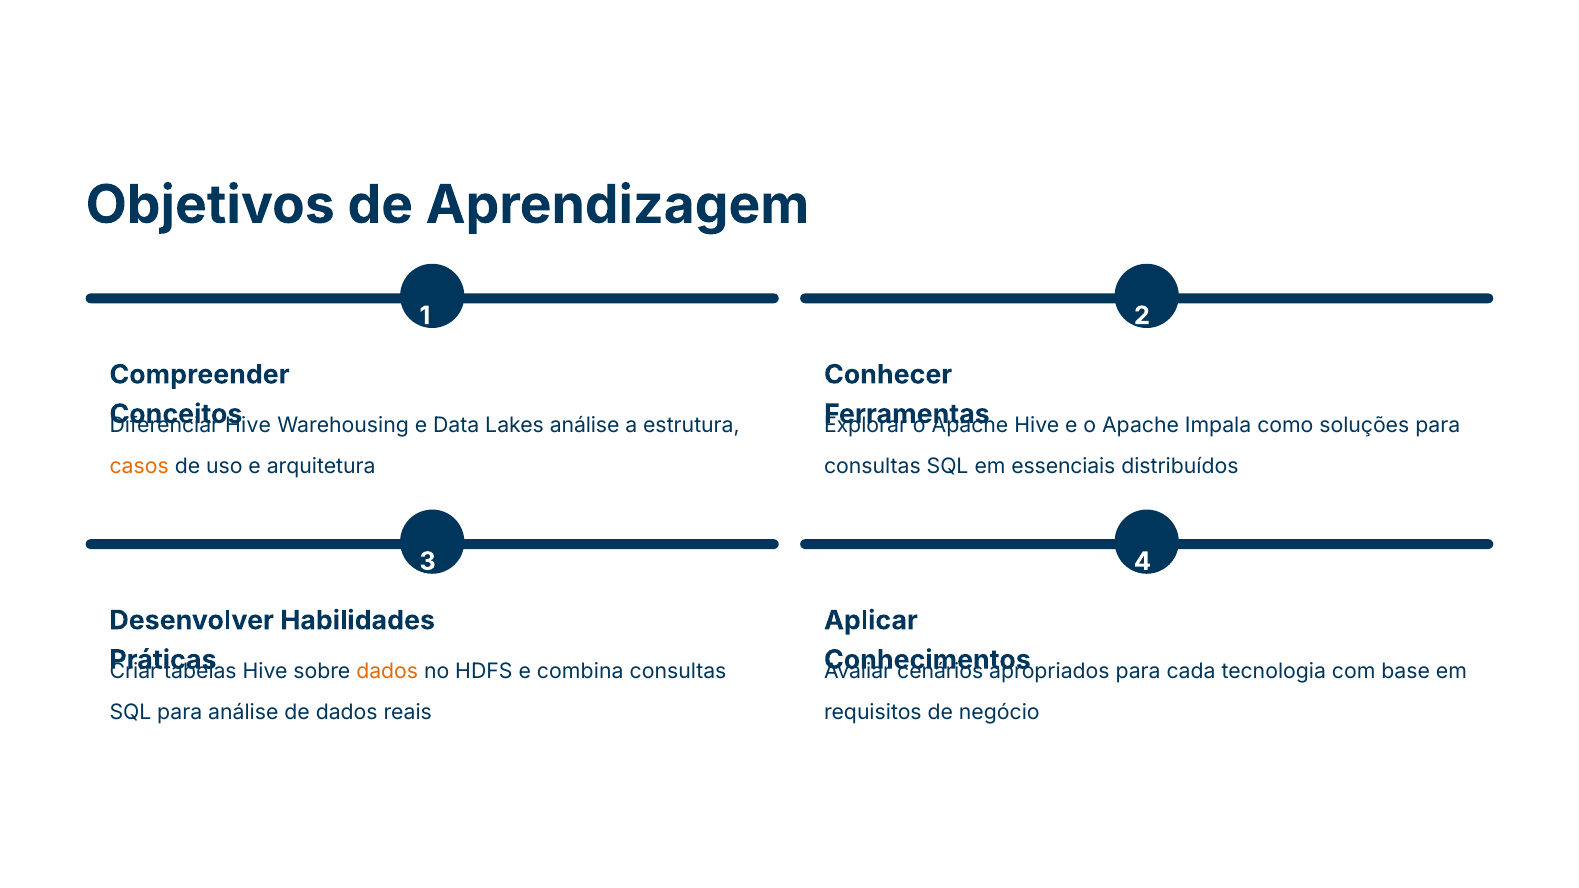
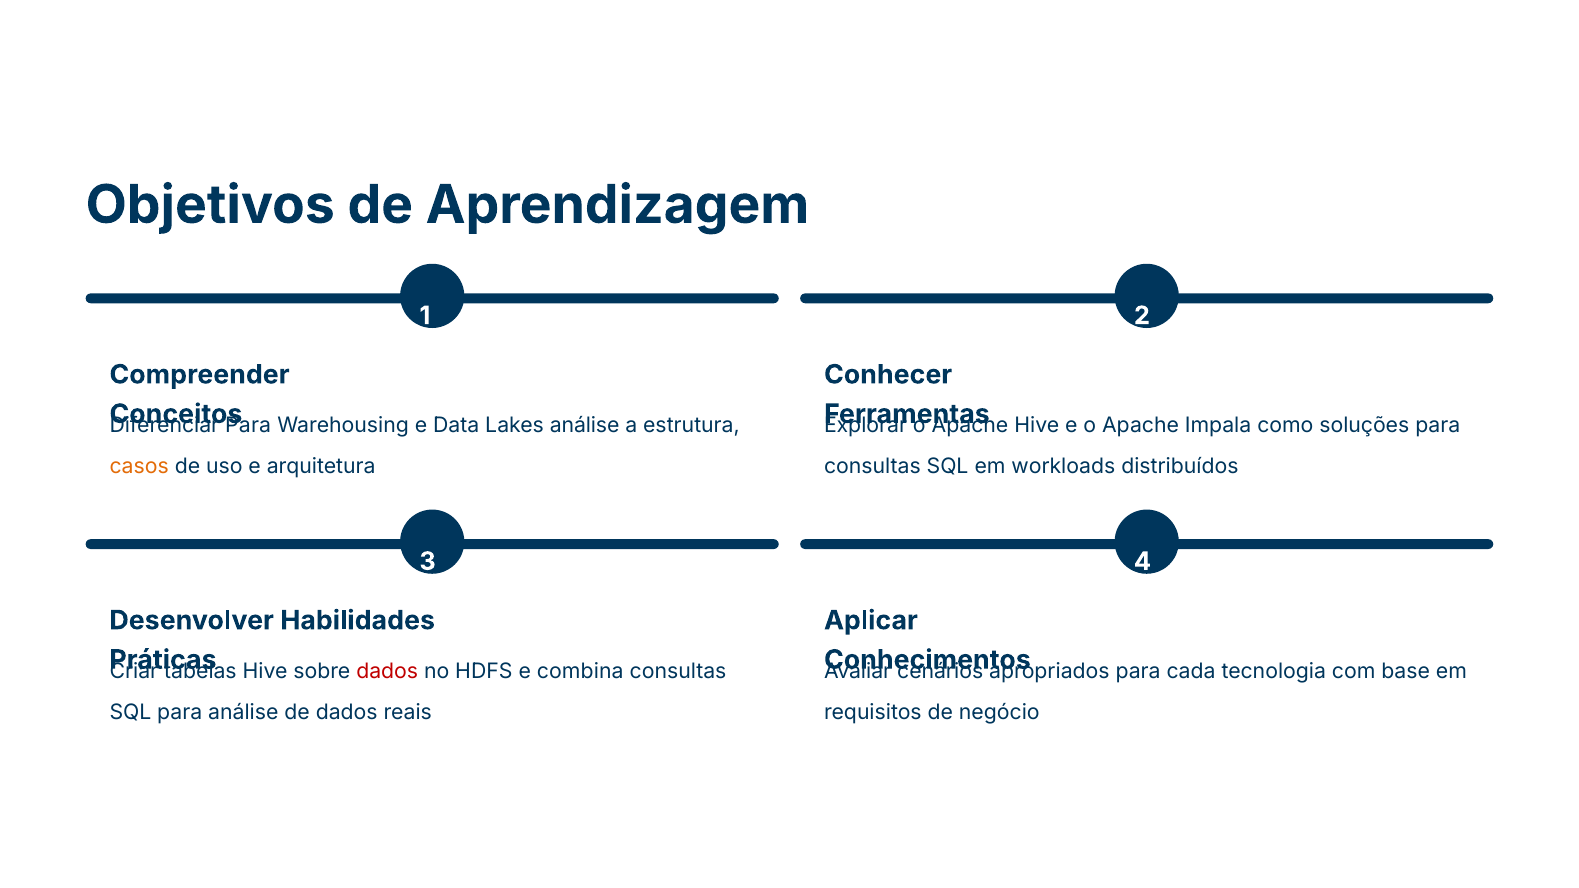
Hive at (248, 426): Hive -> Para
essenciais: essenciais -> workloads
dados at (387, 671) colour: orange -> red
